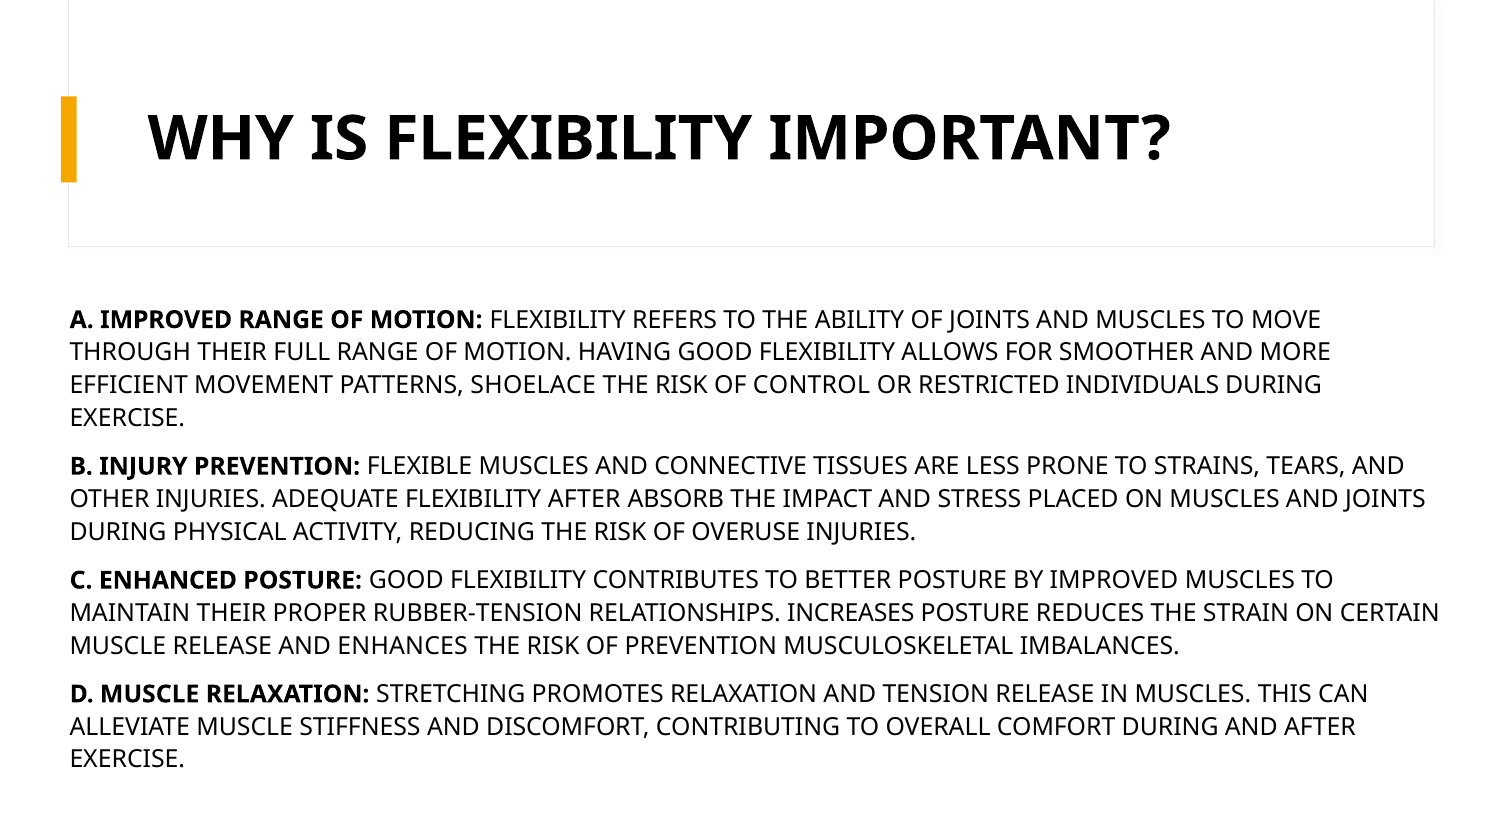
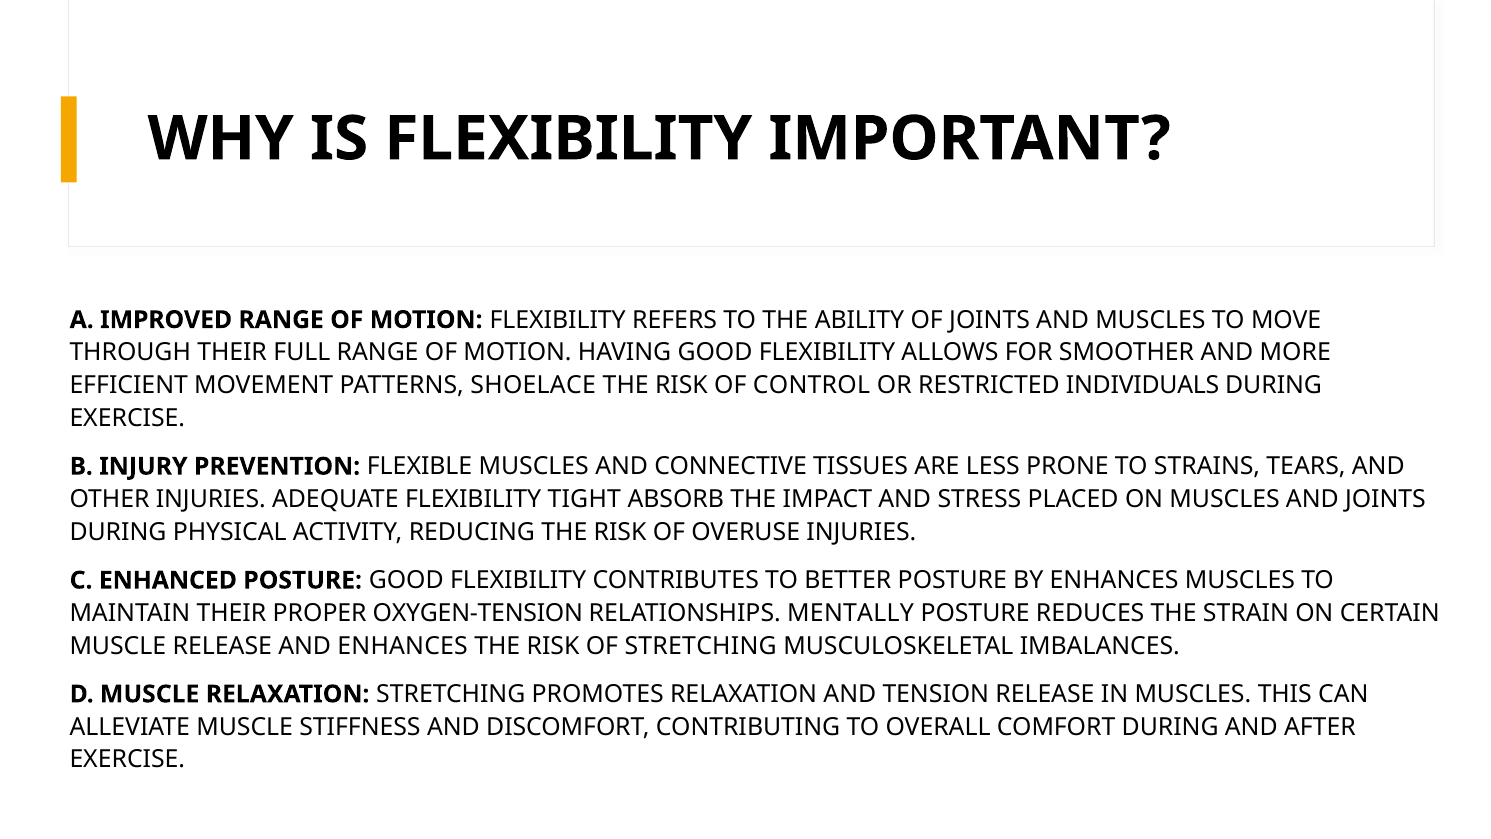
FLEXIBILITY AFTER: AFTER -> TIGHT
BY IMPROVED: IMPROVED -> ENHANCES
RUBBER-TENSION: RUBBER-TENSION -> OXYGEN-TENSION
INCREASES: INCREASES -> MENTALLY
OF PREVENTION: PREVENTION -> STRETCHING
